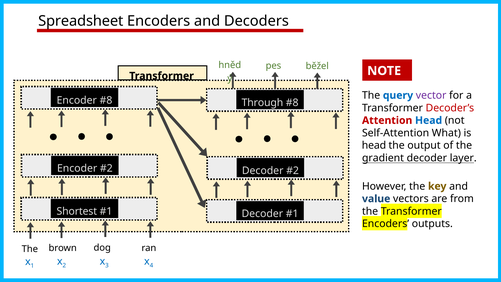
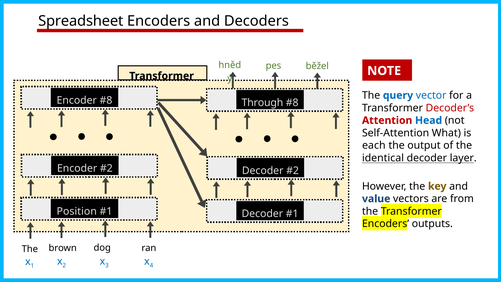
vector colour: purple -> blue
head at (374, 145): head -> each
gradient: gradient -> identical
Shortest: Shortest -> Position
